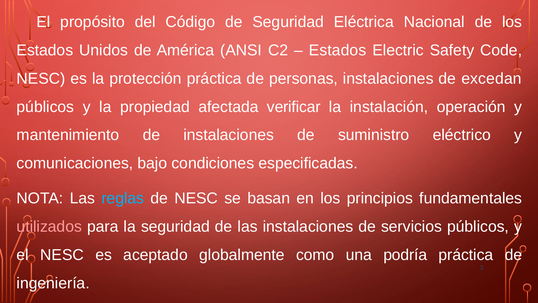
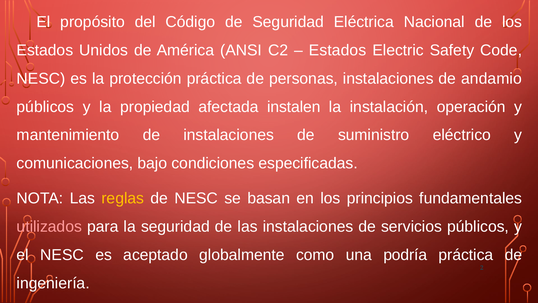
excedan: excedan -> andamio
verificar: verificar -> instalen
reglas colour: light blue -> yellow
